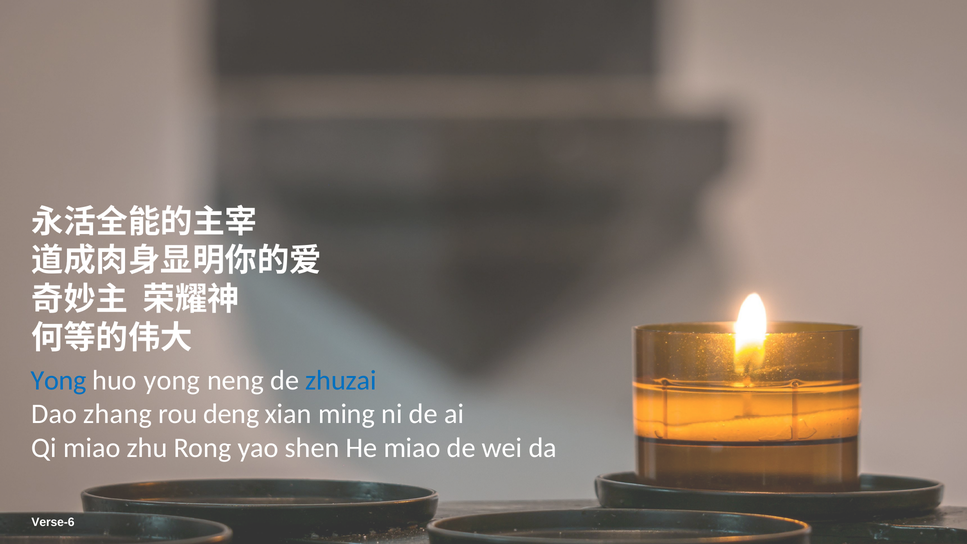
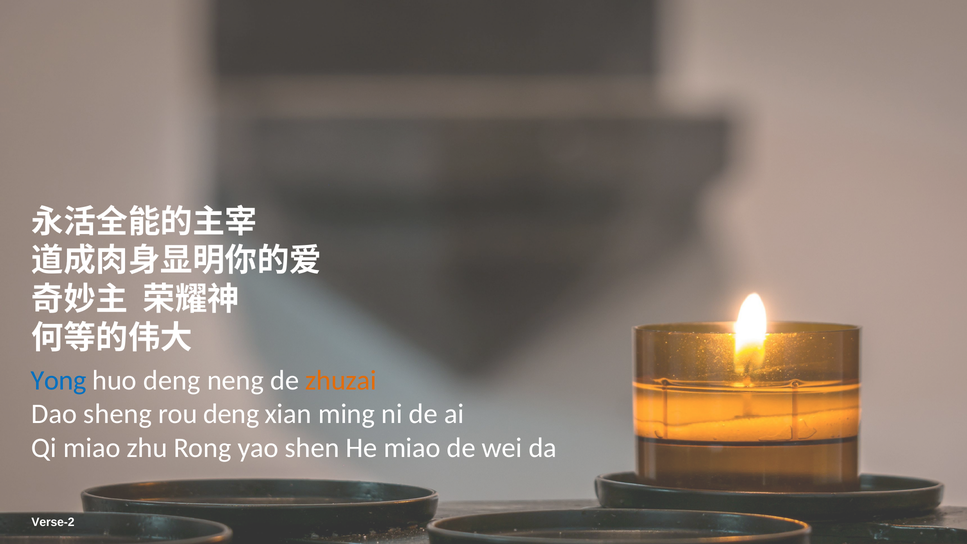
huo yong: yong -> deng
zhuzai colour: blue -> orange
zhang: zhang -> sheng
Verse-6: Verse-6 -> Verse-2
